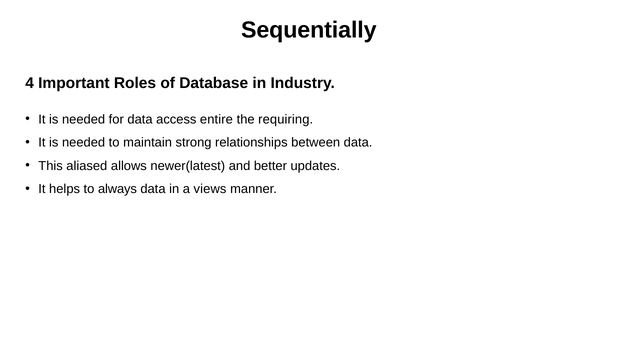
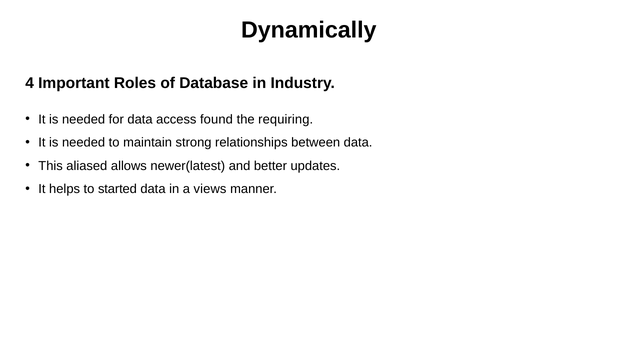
Sequentially: Sequentially -> Dynamically
entire: entire -> found
always: always -> started
